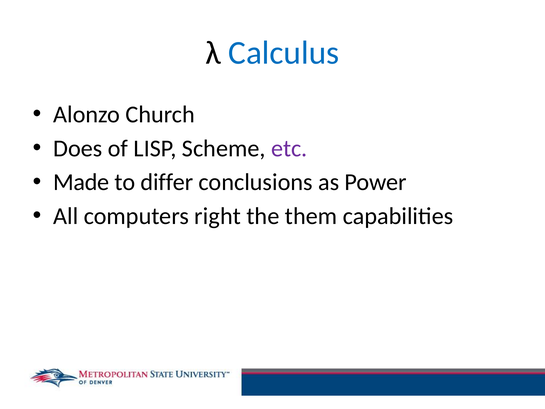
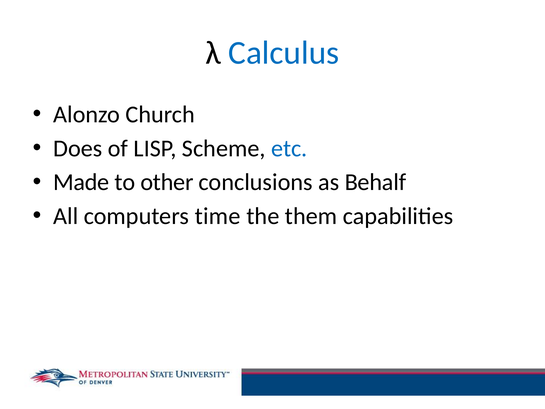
etc colour: purple -> blue
differ: differ -> other
Power: Power -> Behalf
right: right -> time
